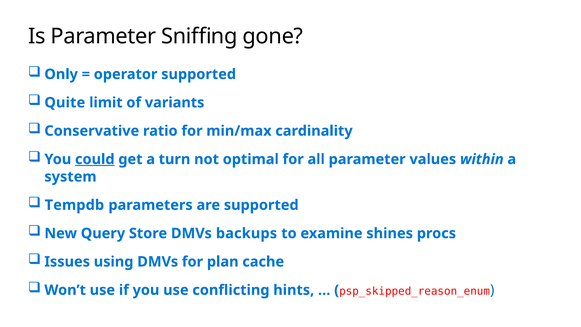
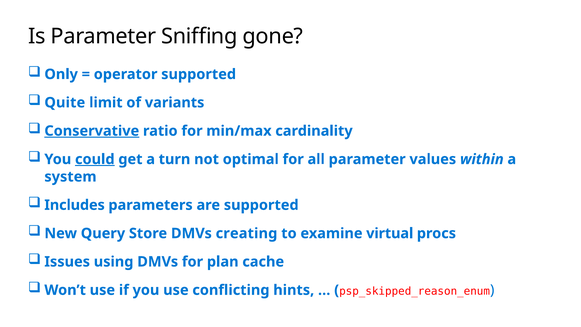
Conservative underline: none -> present
Tempdb: Tempdb -> Includes
backups: backups -> creating
shines: shines -> virtual
